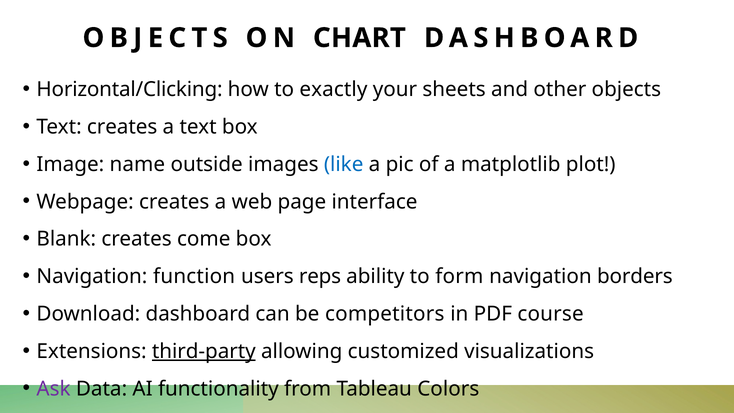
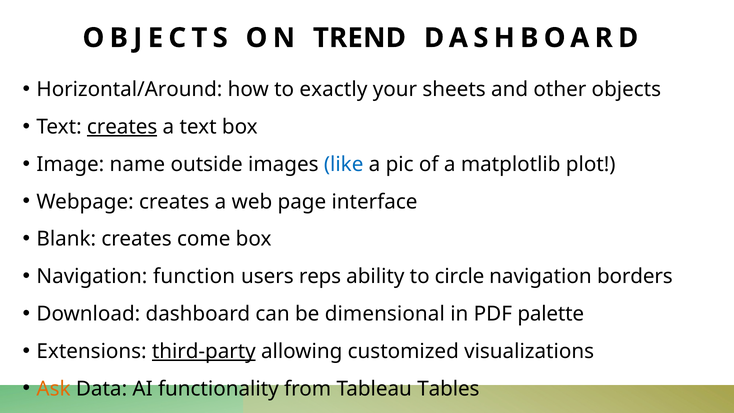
CHART: CHART -> TREND
Horizontal/Clicking: Horizontal/Clicking -> Horizontal/Around
creates at (122, 127) underline: none -> present
form: form -> circle
competitors: competitors -> dimensional
course: course -> palette
Ask colour: purple -> orange
Colors: Colors -> Tables
